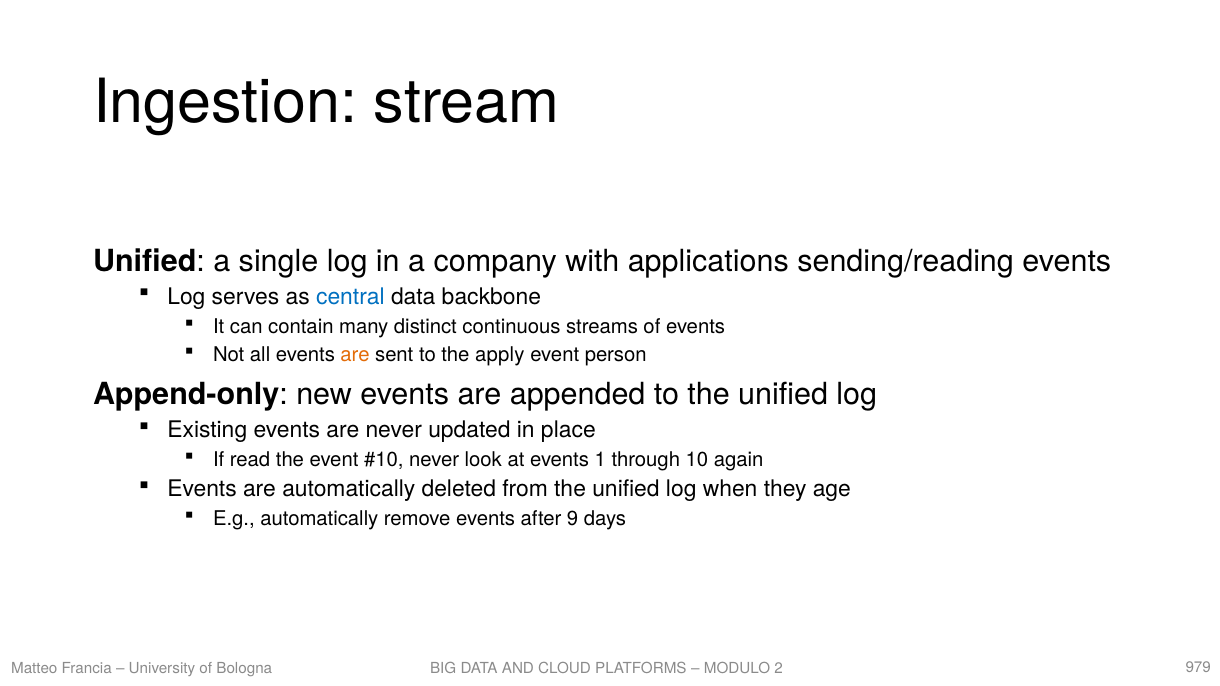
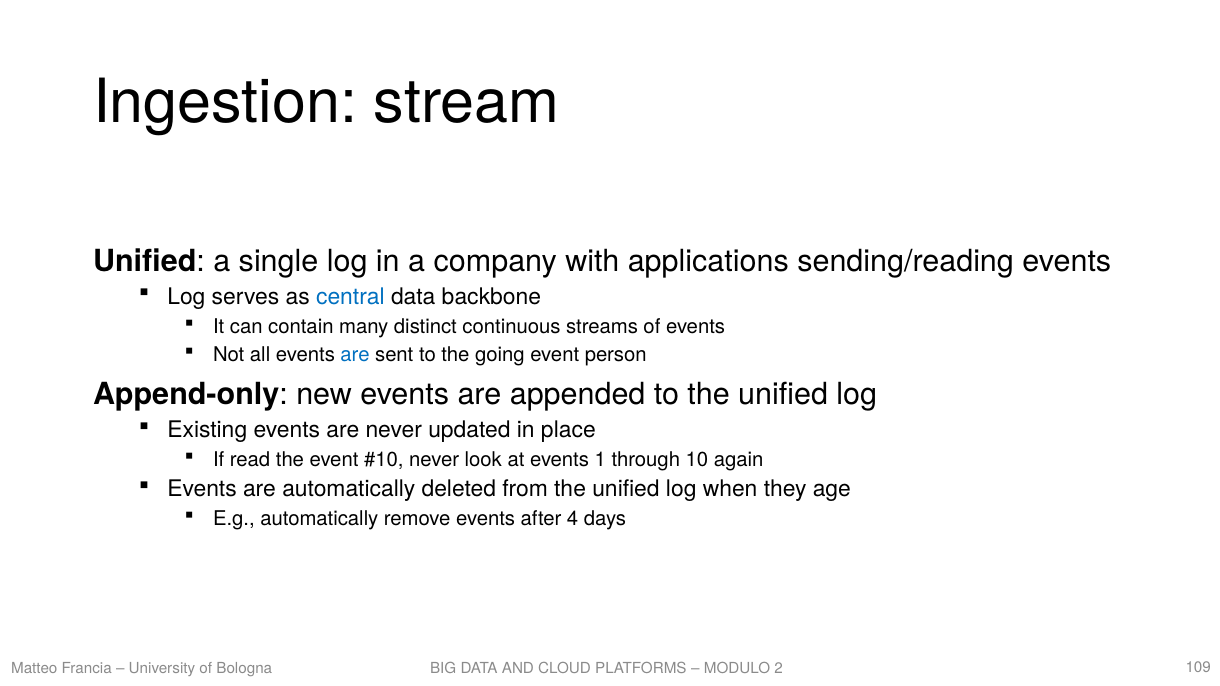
are at (355, 355) colour: orange -> blue
apply: apply -> going
9: 9 -> 4
979: 979 -> 109
